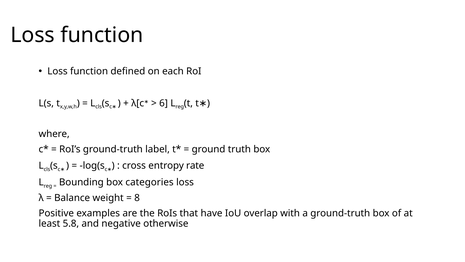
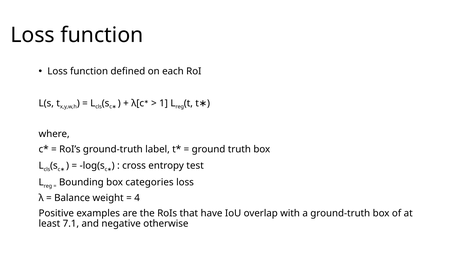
6: 6 -> 1
rate: rate -> test
8: 8 -> 4
5.8: 5.8 -> 7.1
